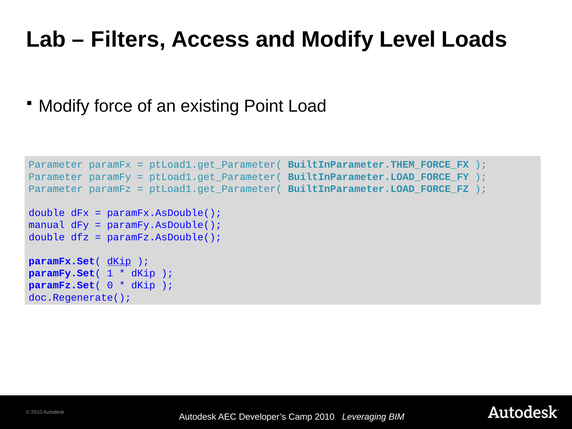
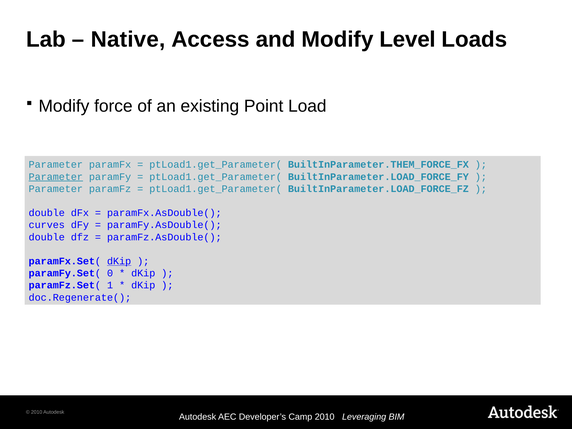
Filters: Filters -> Native
Parameter at (56, 177) underline: none -> present
manual: manual -> curves
1: 1 -> 0
0: 0 -> 1
